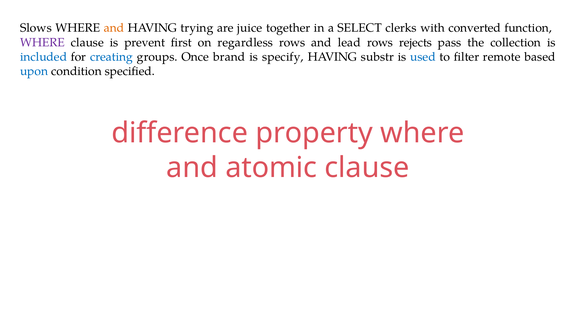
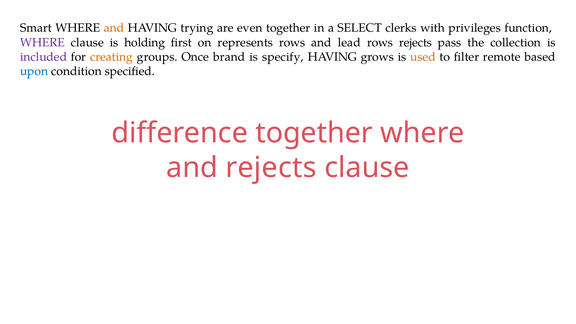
Slows: Slows -> Smart
juice: juice -> even
converted: converted -> privileges
prevent: prevent -> holding
regardless: regardless -> represents
included colour: blue -> purple
creating colour: blue -> orange
substr: substr -> grows
used colour: blue -> orange
difference property: property -> together
and atomic: atomic -> rejects
